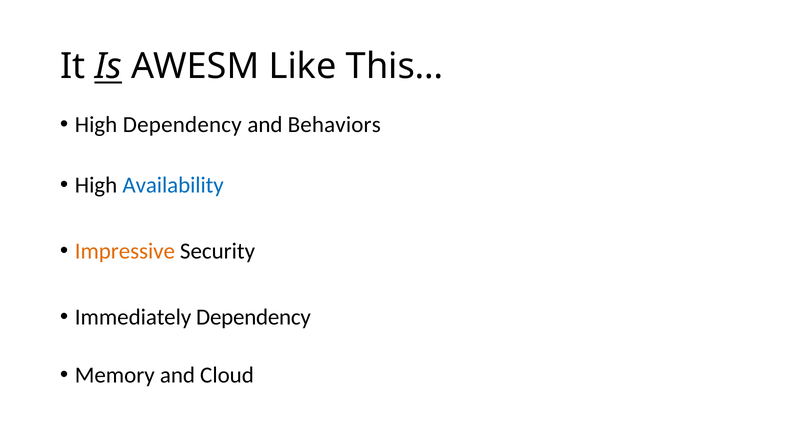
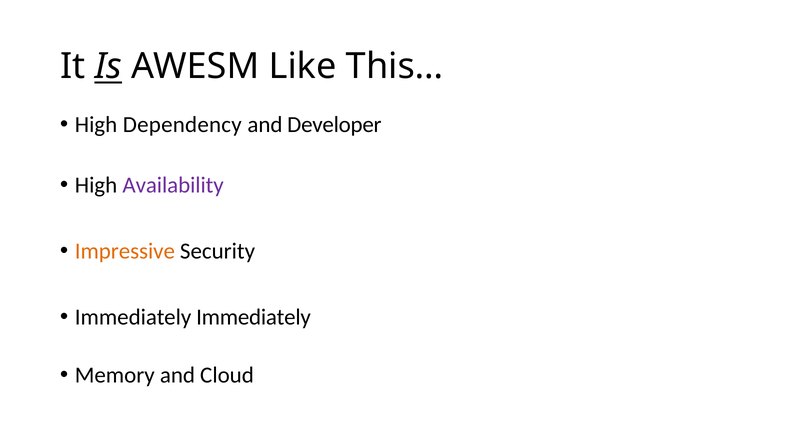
Behaviors: Behaviors -> Developer
Availability colour: blue -> purple
Immediately Dependency: Dependency -> Immediately
